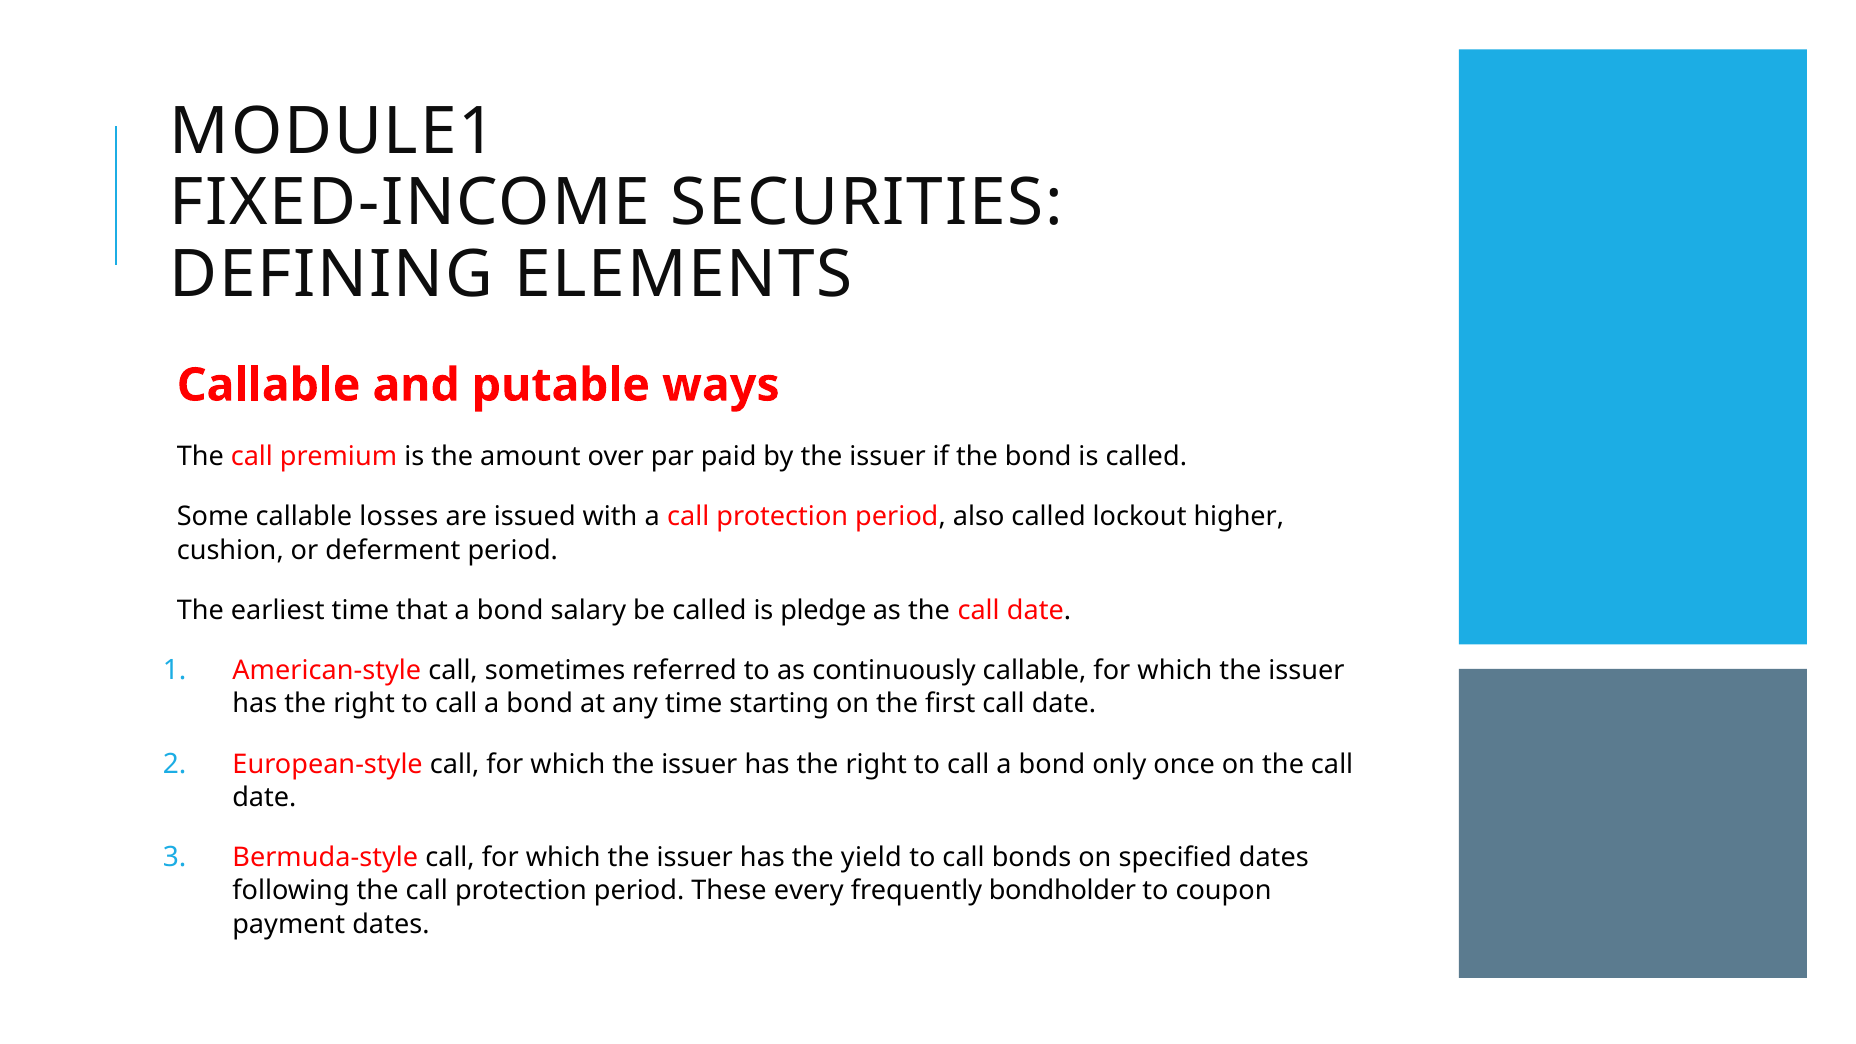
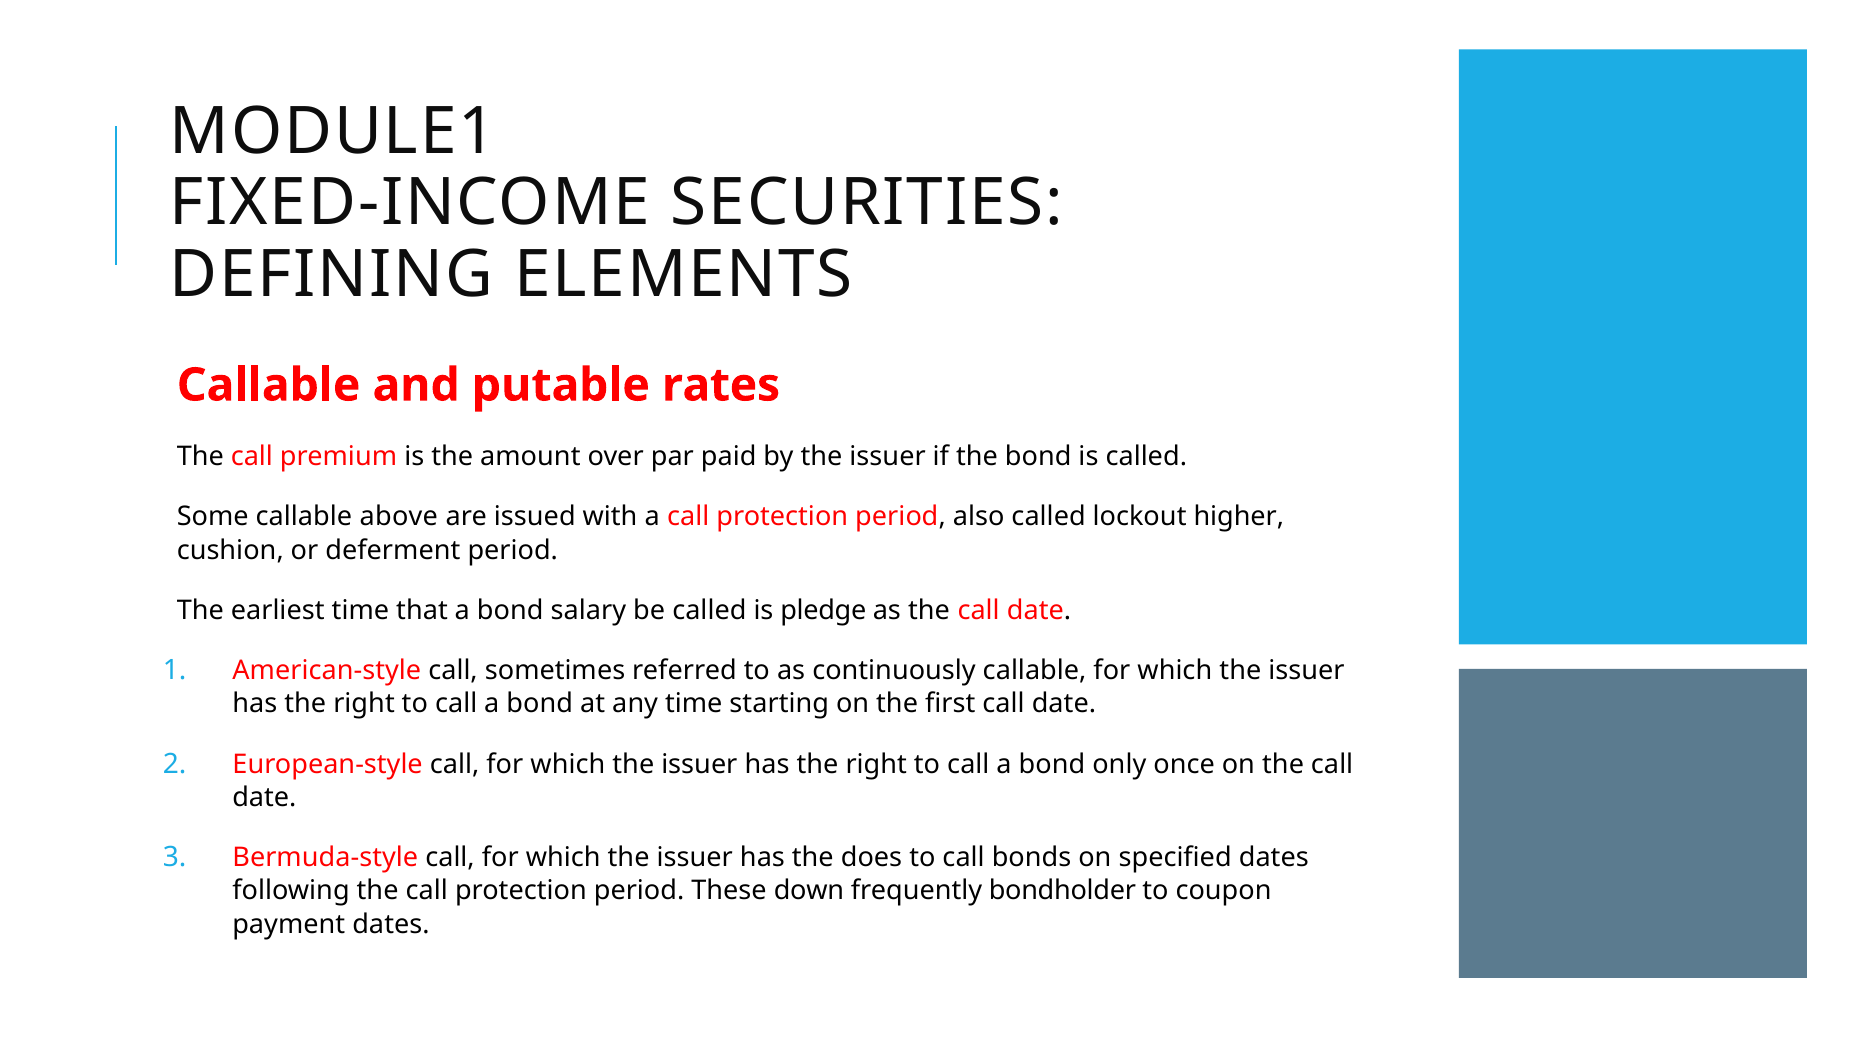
ways: ways -> rates
losses: losses -> above
yield: yield -> does
every: every -> down
